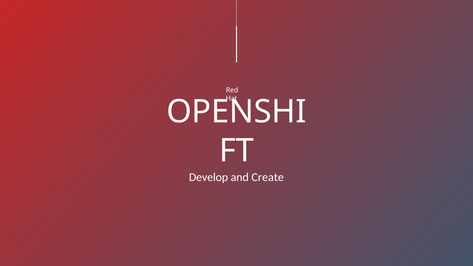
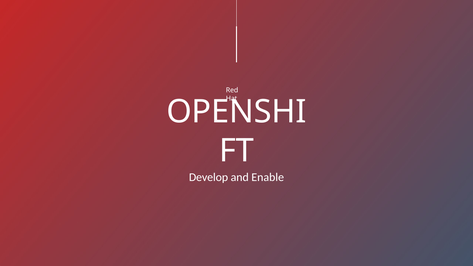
Create: Create -> Enable
